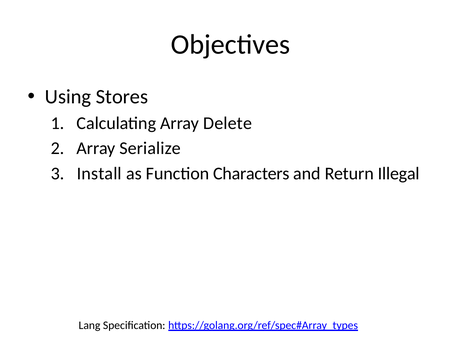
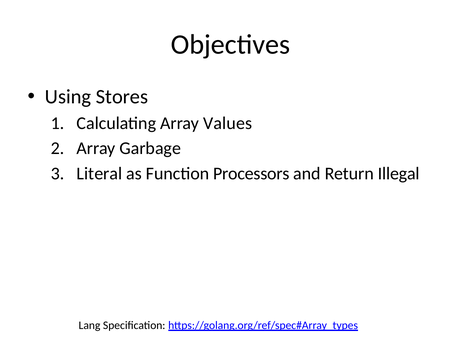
Delete: Delete -> Values
Serialize: Serialize -> Garbage
Install: Install -> Literal
Characters: Characters -> Processors
